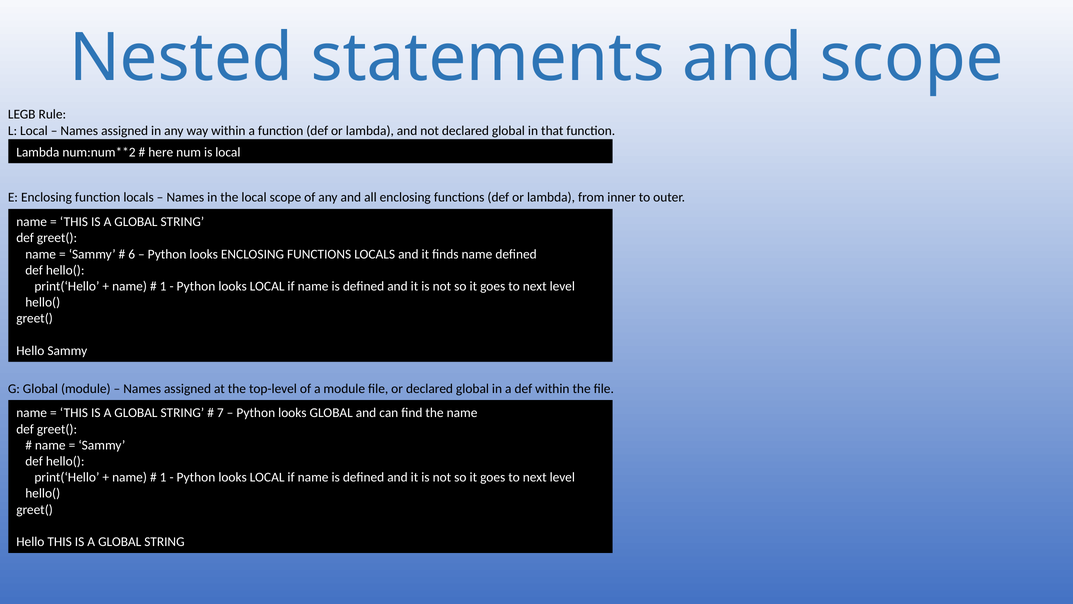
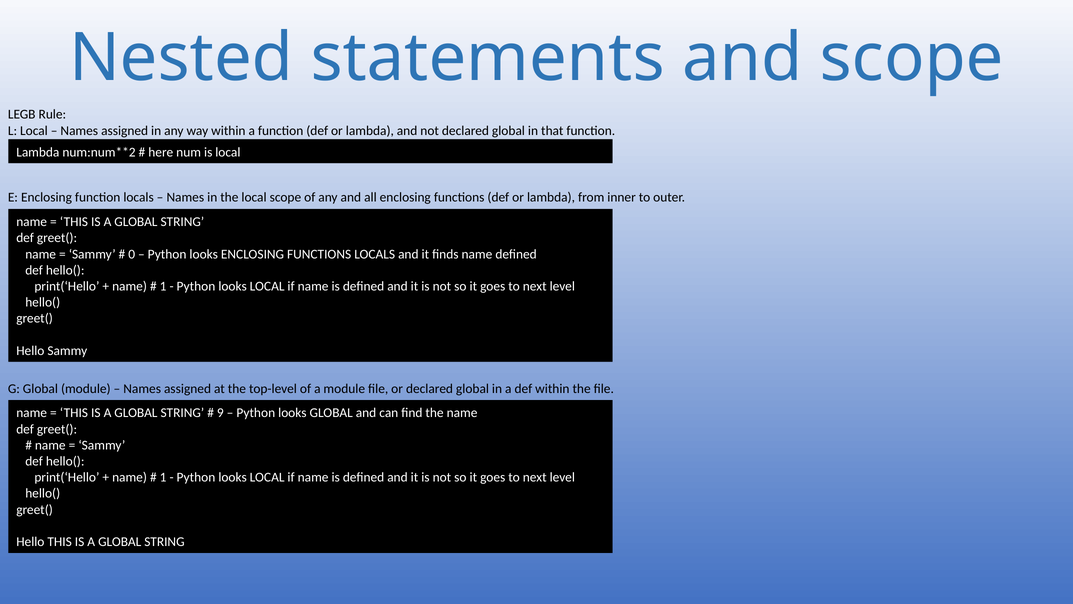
6: 6 -> 0
7: 7 -> 9
